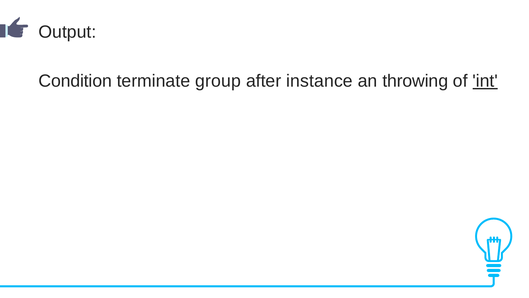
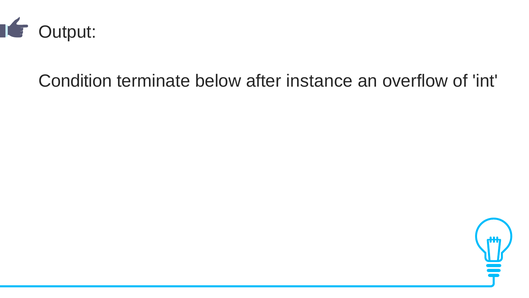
group: group -> below
throwing: throwing -> overflow
int underline: present -> none
